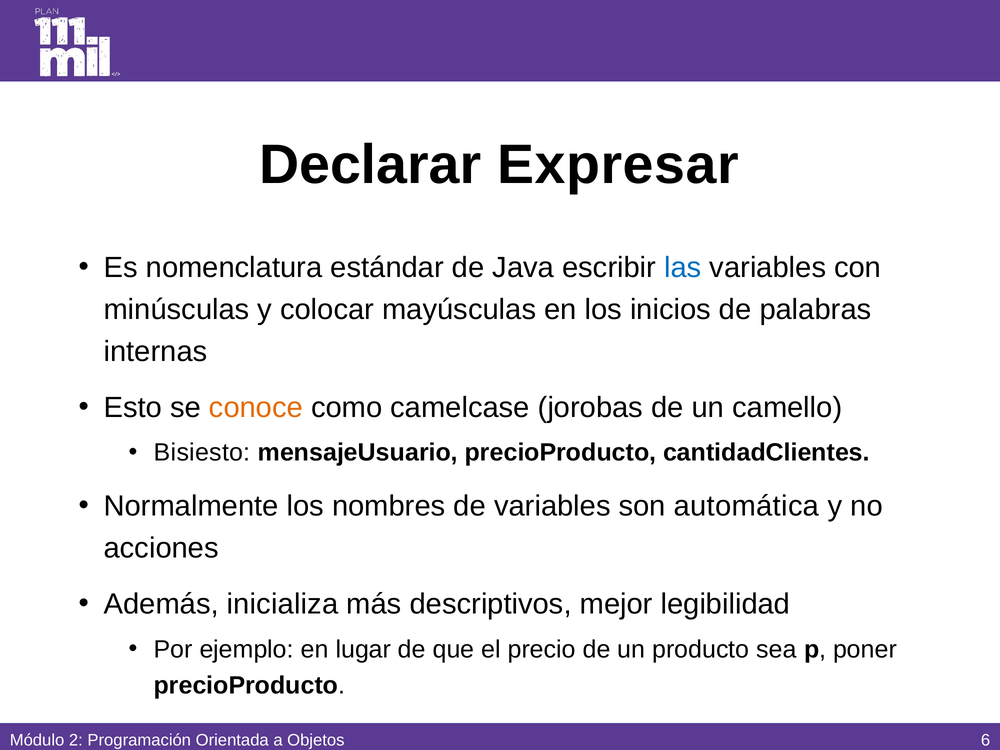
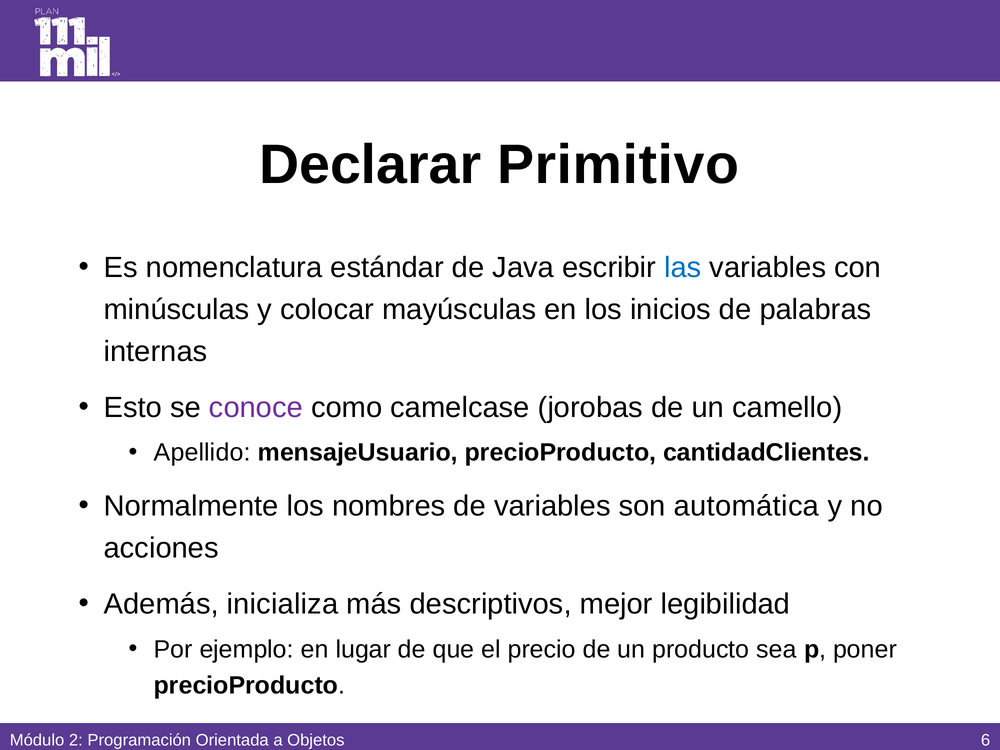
Expresar: Expresar -> Primitivo
conoce colour: orange -> purple
Bisiesto: Bisiesto -> Apellido
